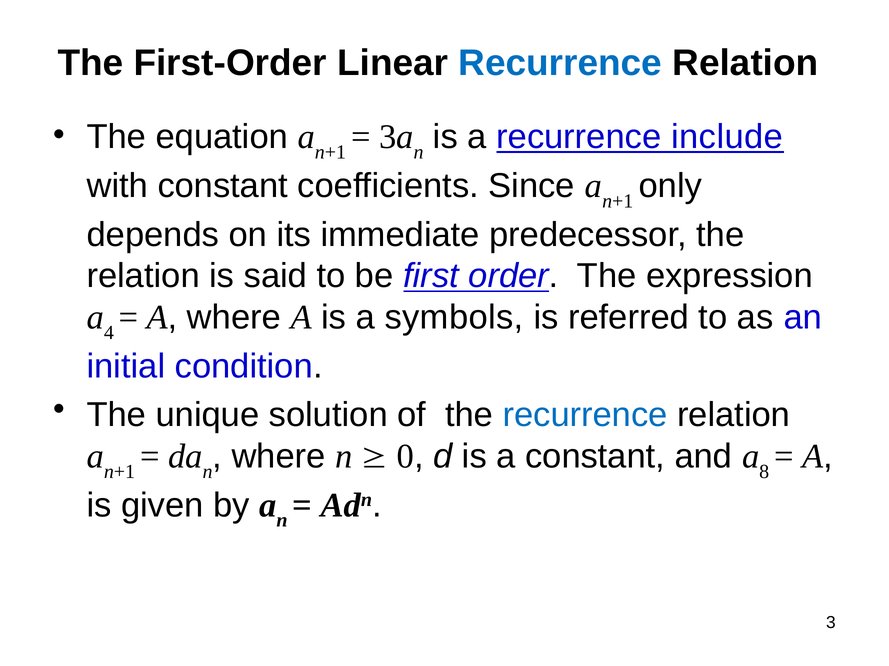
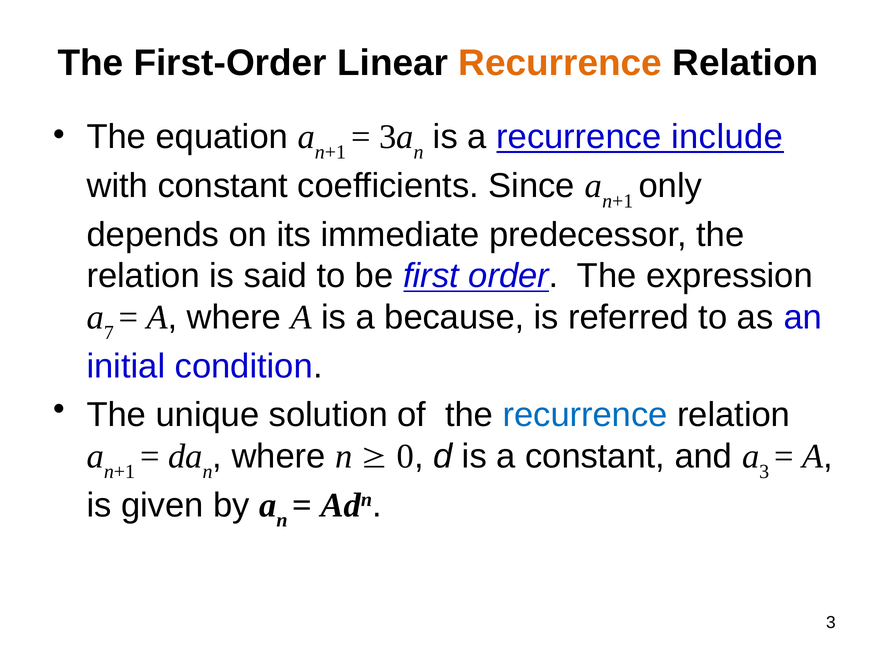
Recurrence at (560, 63) colour: blue -> orange
4: 4 -> 7
symbols: symbols -> because
a 8: 8 -> 3
